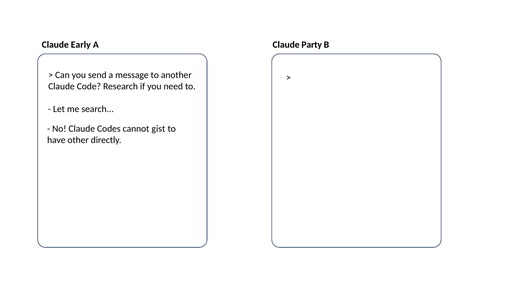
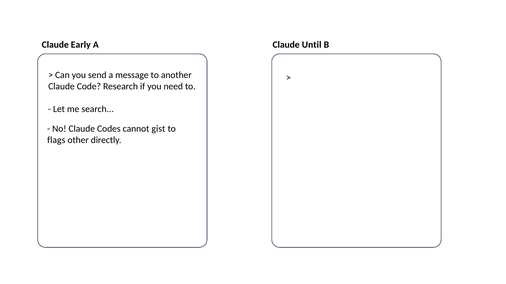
Party: Party -> Until
have: have -> flags
